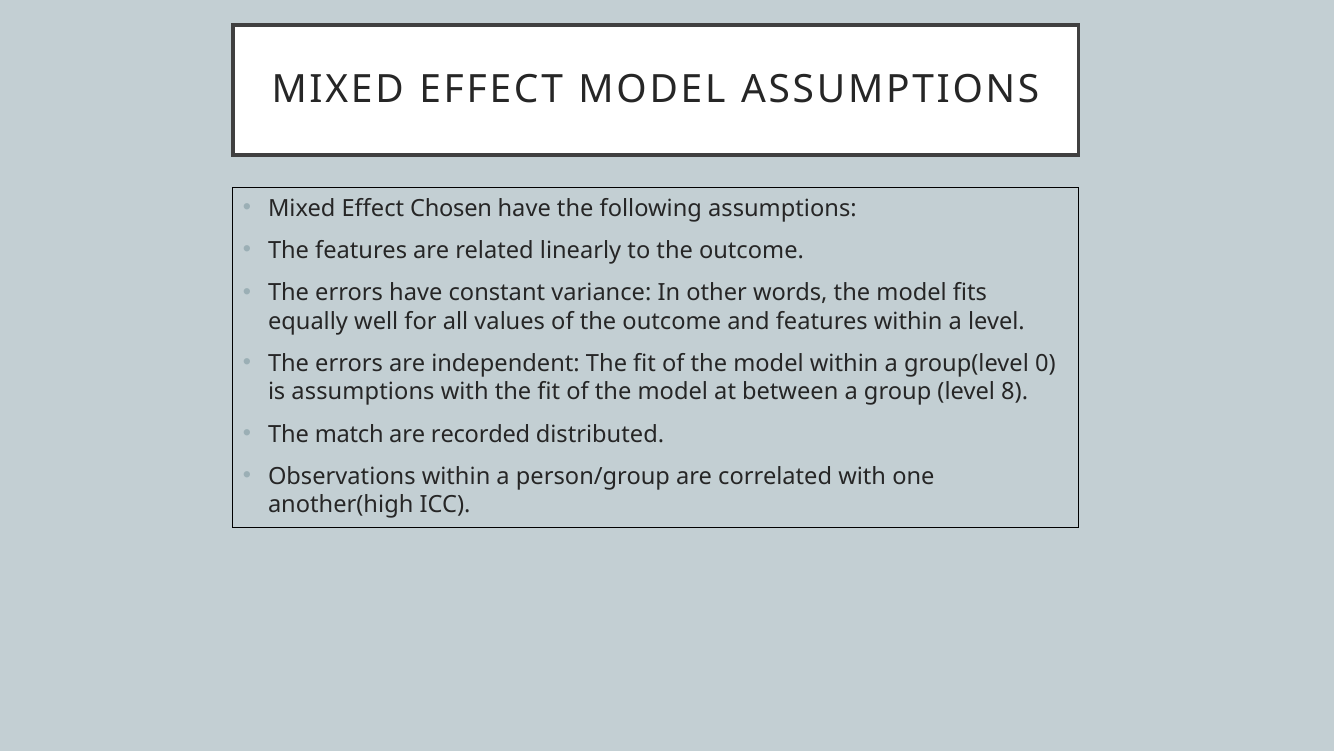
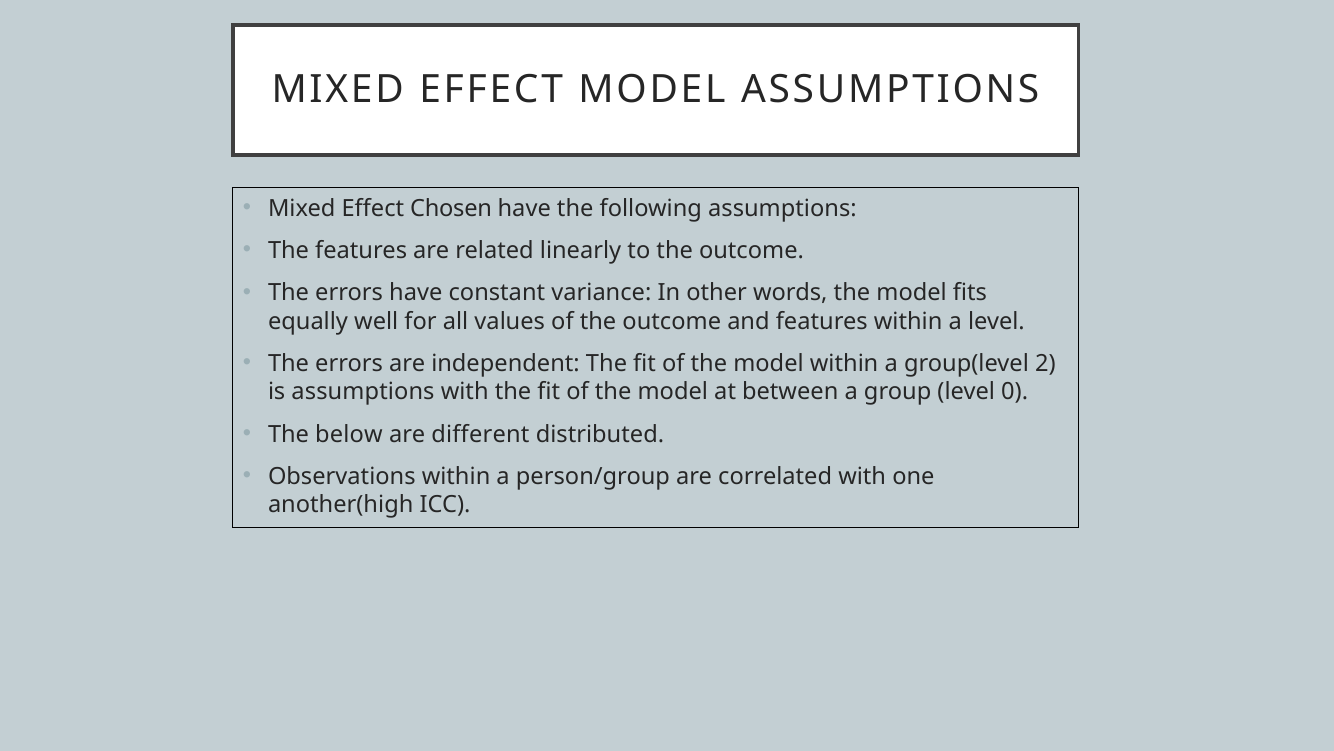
0: 0 -> 2
8: 8 -> 0
match: match -> below
recorded: recorded -> different
